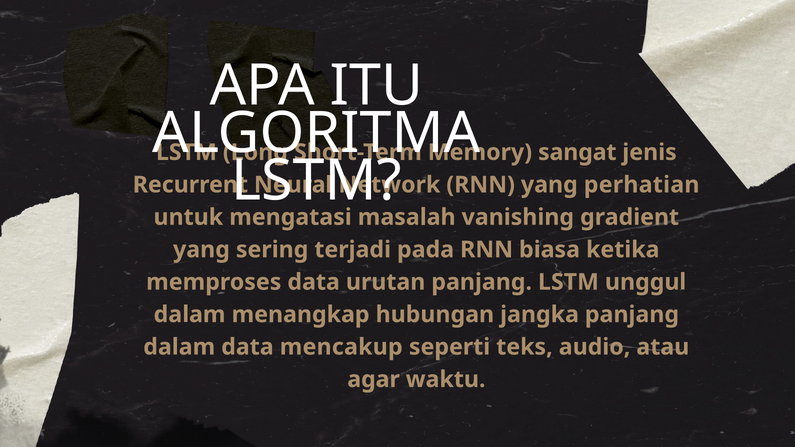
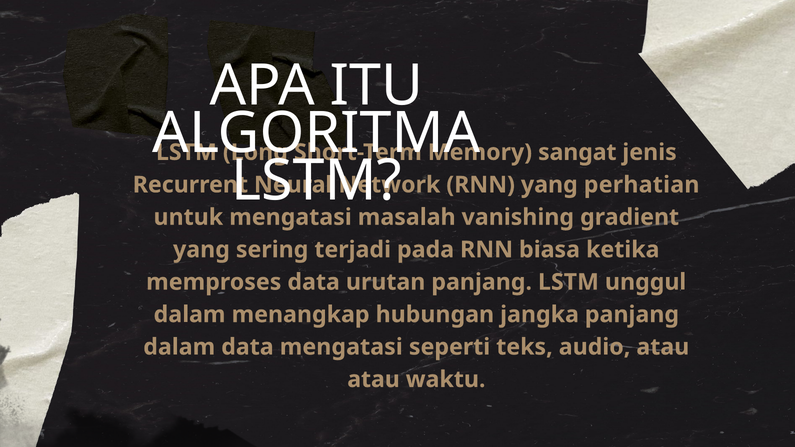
mencakup at (341, 347): mencakup -> mengatasi
agar at (374, 380): agar -> atau
